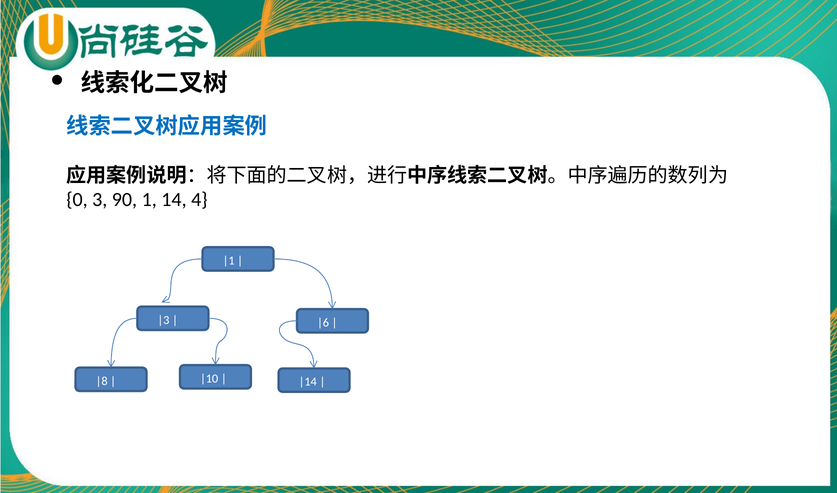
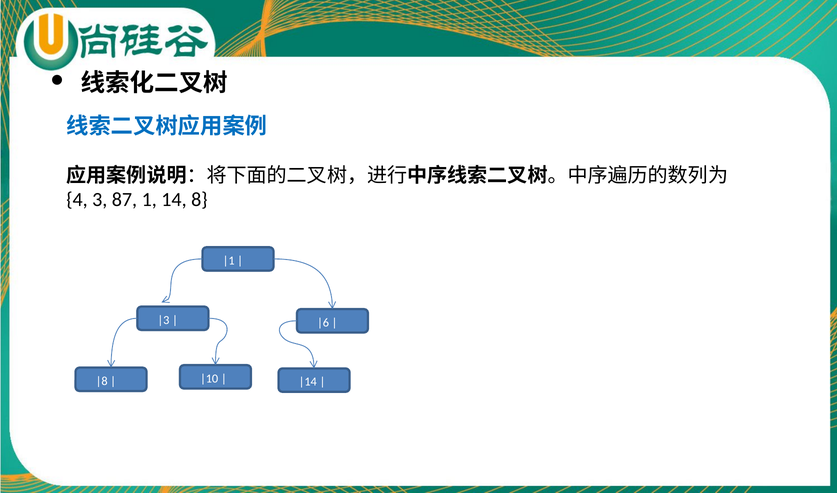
0: 0 -> 4
90: 90 -> 87
4: 4 -> 8
